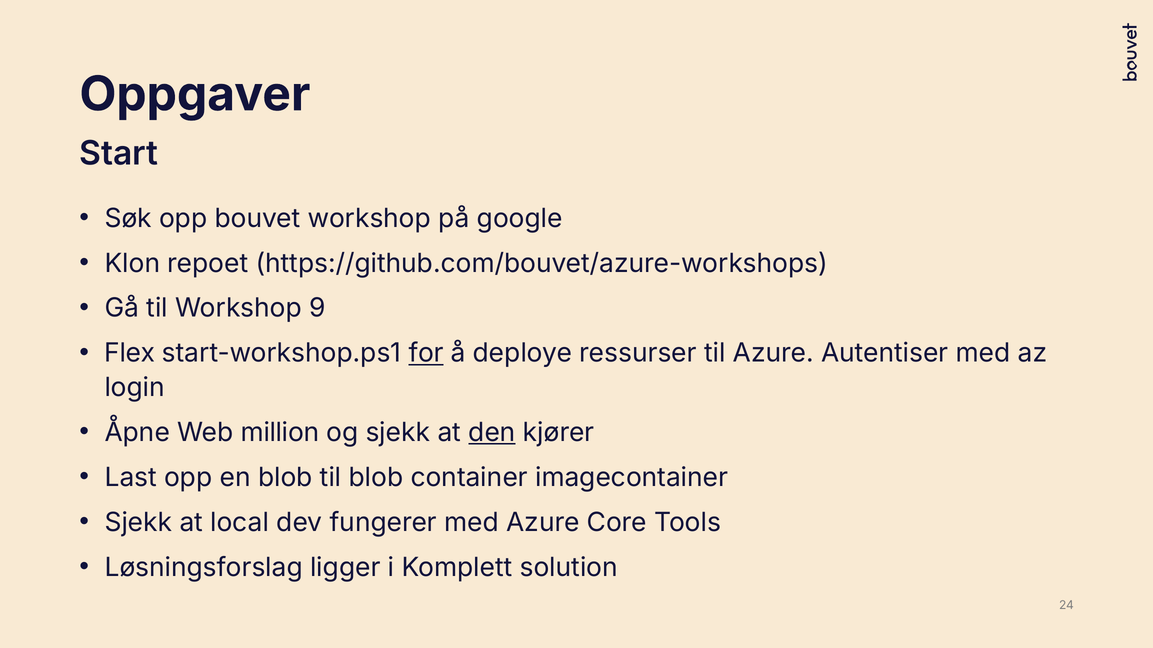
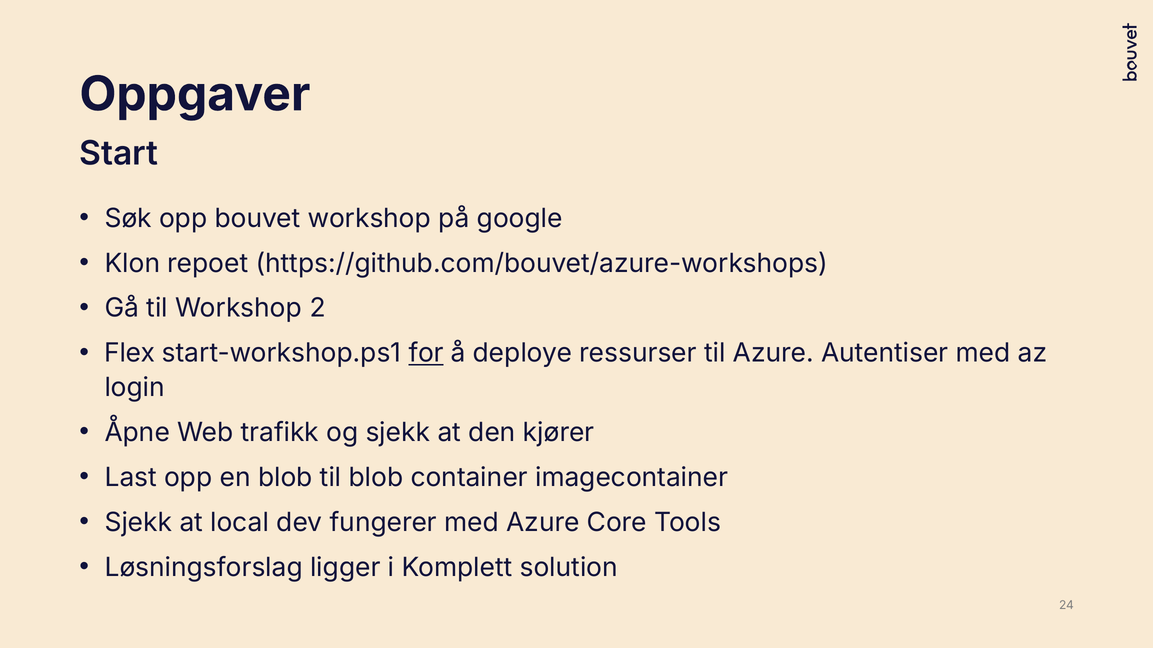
9: 9 -> 2
million: million -> trafikk
den underline: present -> none
